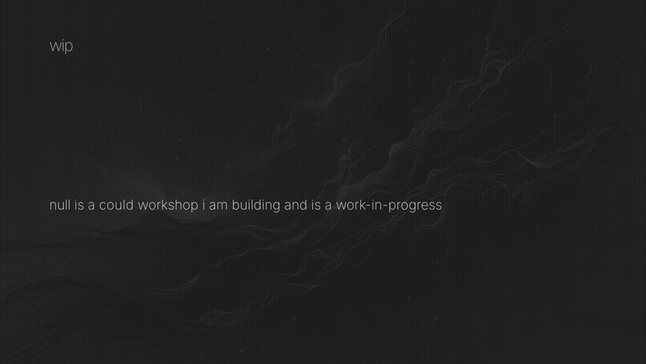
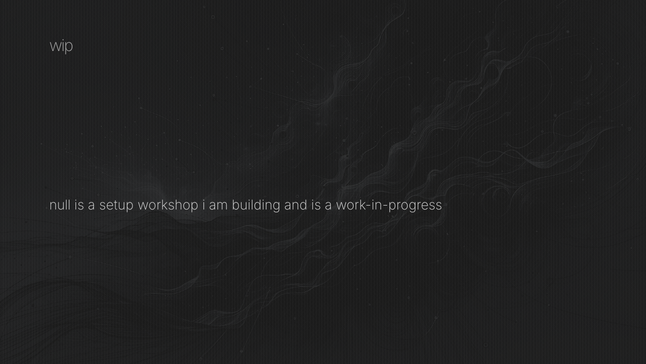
could: could -> setup
